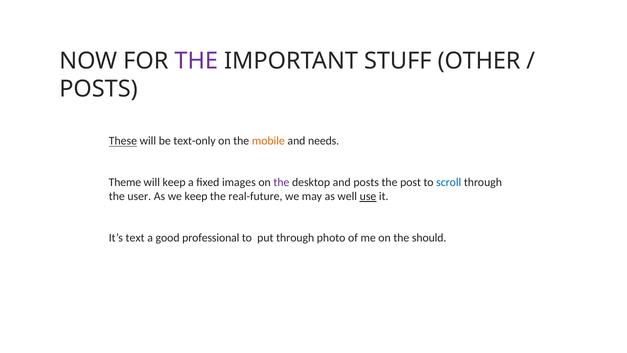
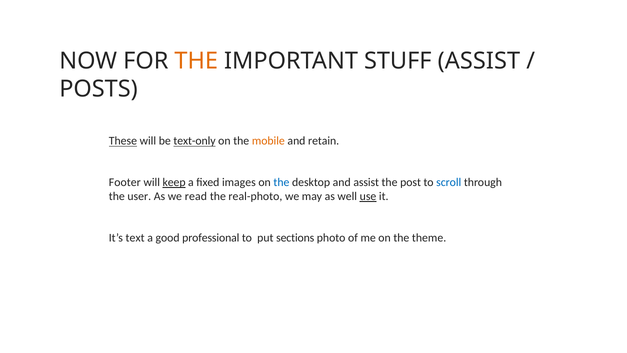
THE at (196, 61) colour: purple -> orange
STUFF OTHER: OTHER -> ASSIST
text-only underline: none -> present
needs: needs -> retain
Theme: Theme -> Footer
keep at (174, 182) underline: none -> present
the at (281, 182) colour: purple -> blue
and posts: posts -> assist
we keep: keep -> read
real-future: real-future -> real-photo
put through: through -> sections
should: should -> theme
